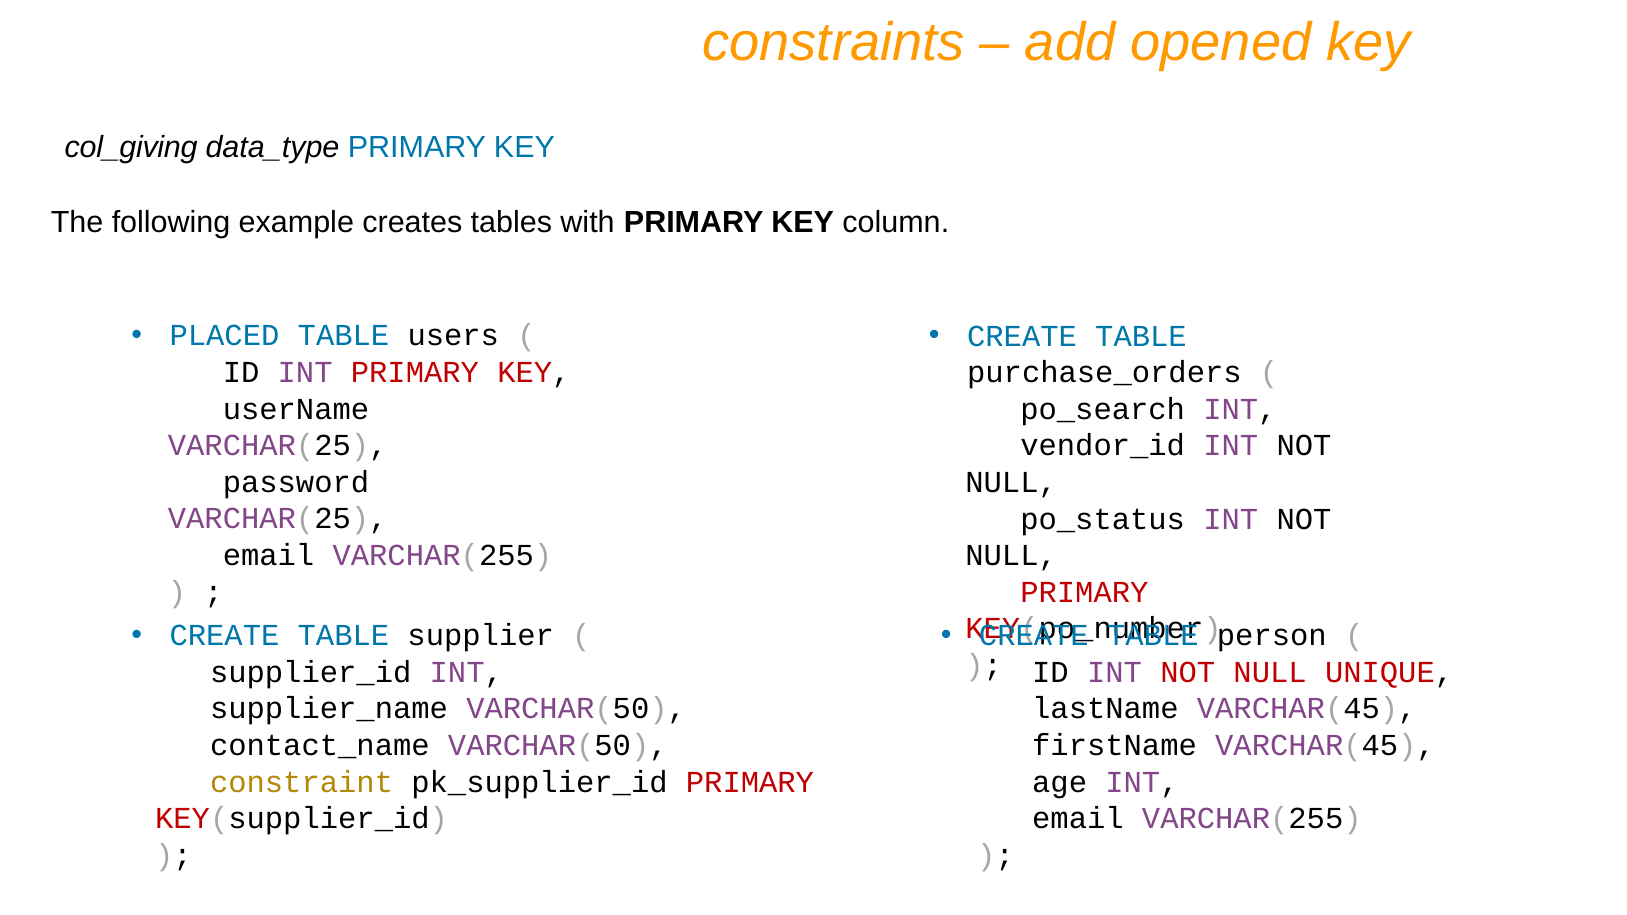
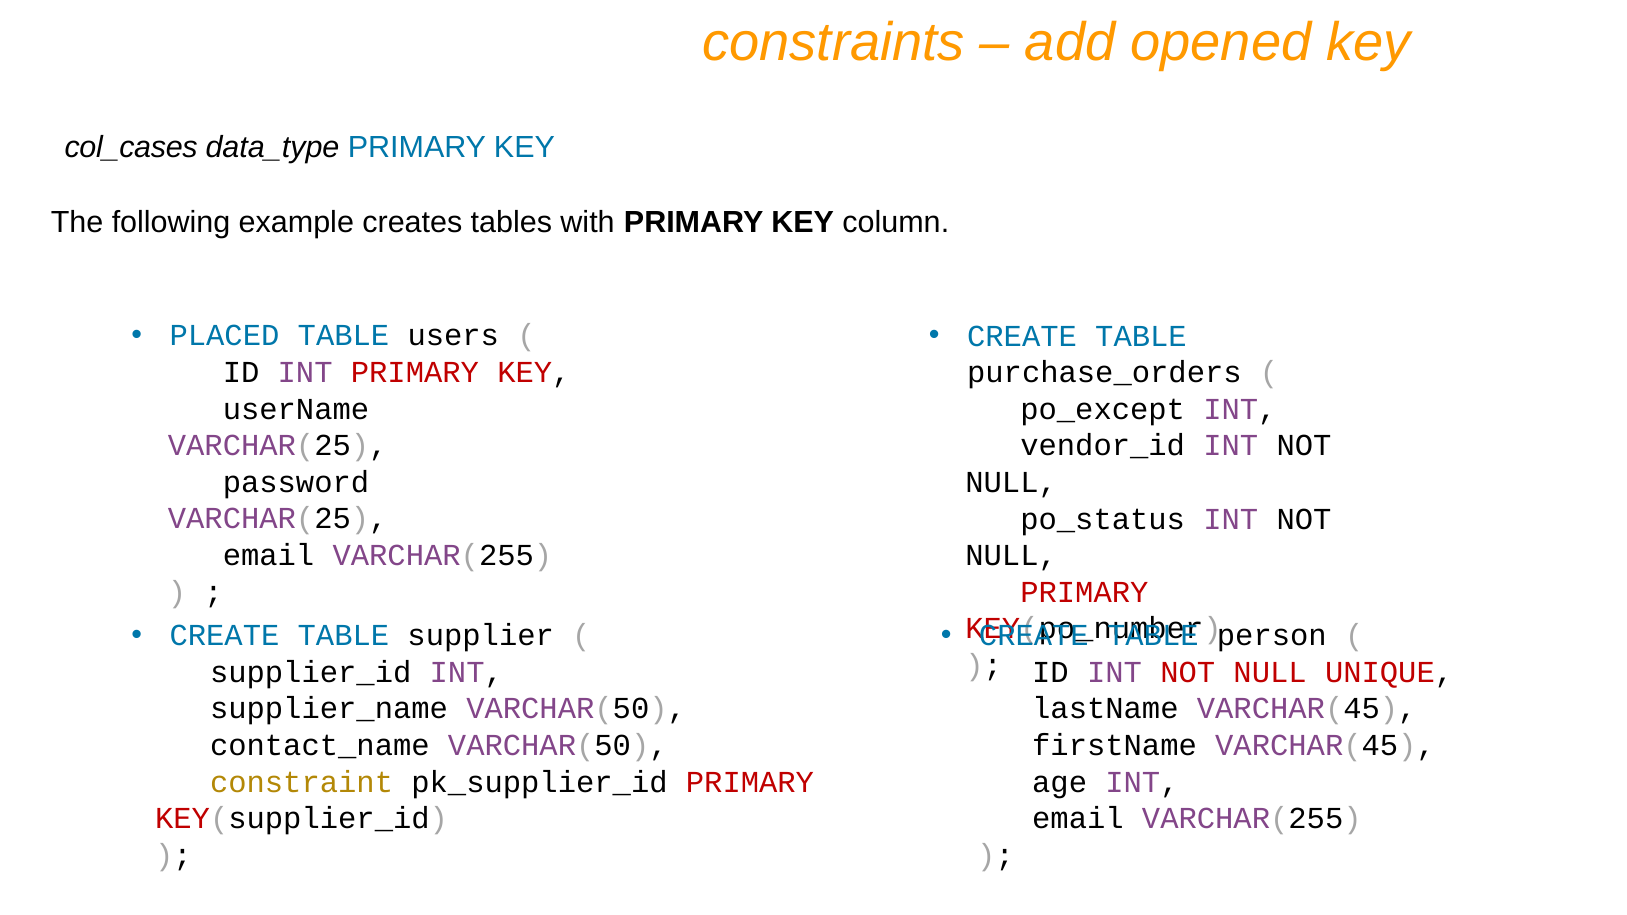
col_giving: col_giving -> col_cases
po_search: po_search -> po_except
